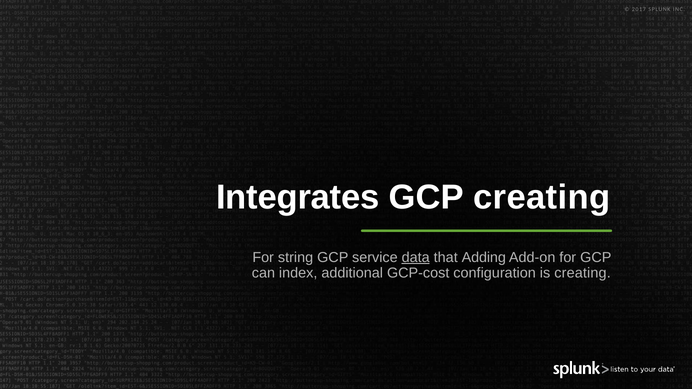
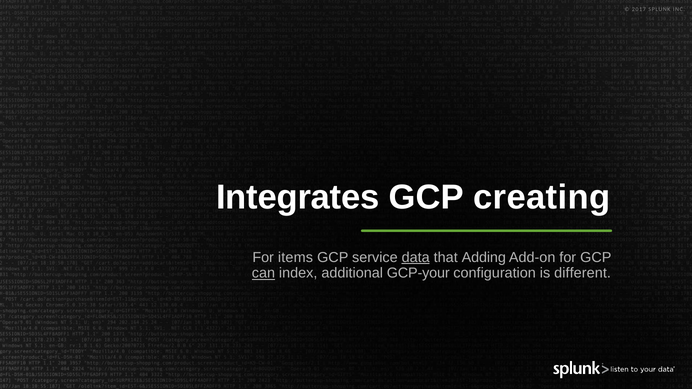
string: string -> items
can underline: none -> present
GCP-cost: GCP-cost -> GCP-your
is creating: creating -> different
